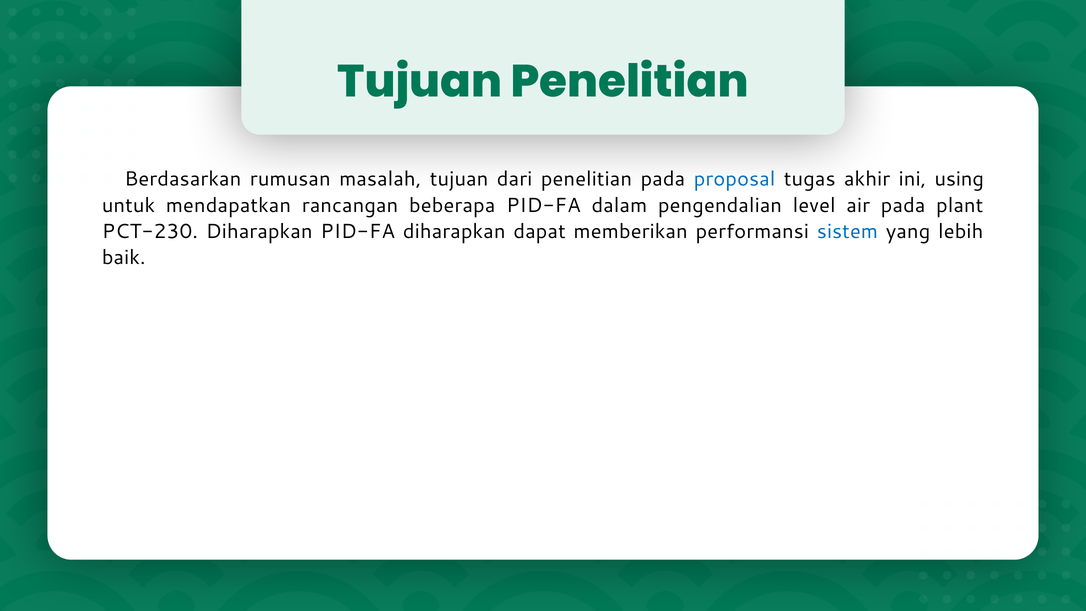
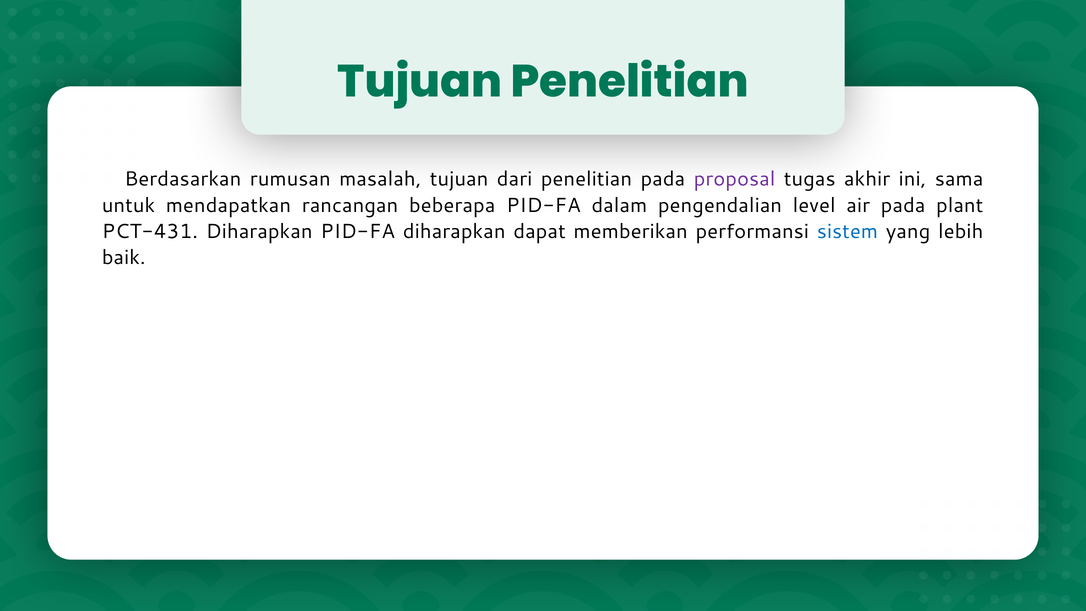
proposal colour: blue -> purple
using: using -> sama
PCT-230: PCT-230 -> PCT-431
